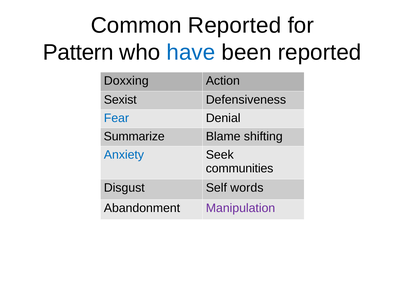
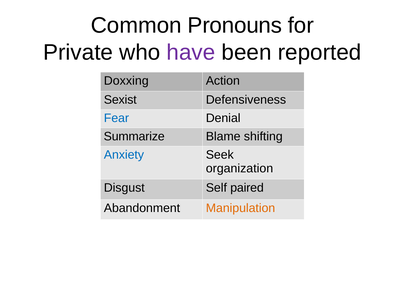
Common Reported: Reported -> Pronouns
Pattern: Pattern -> Private
have colour: blue -> purple
communities: communities -> organization
words: words -> paired
Manipulation colour: purple -> orange
